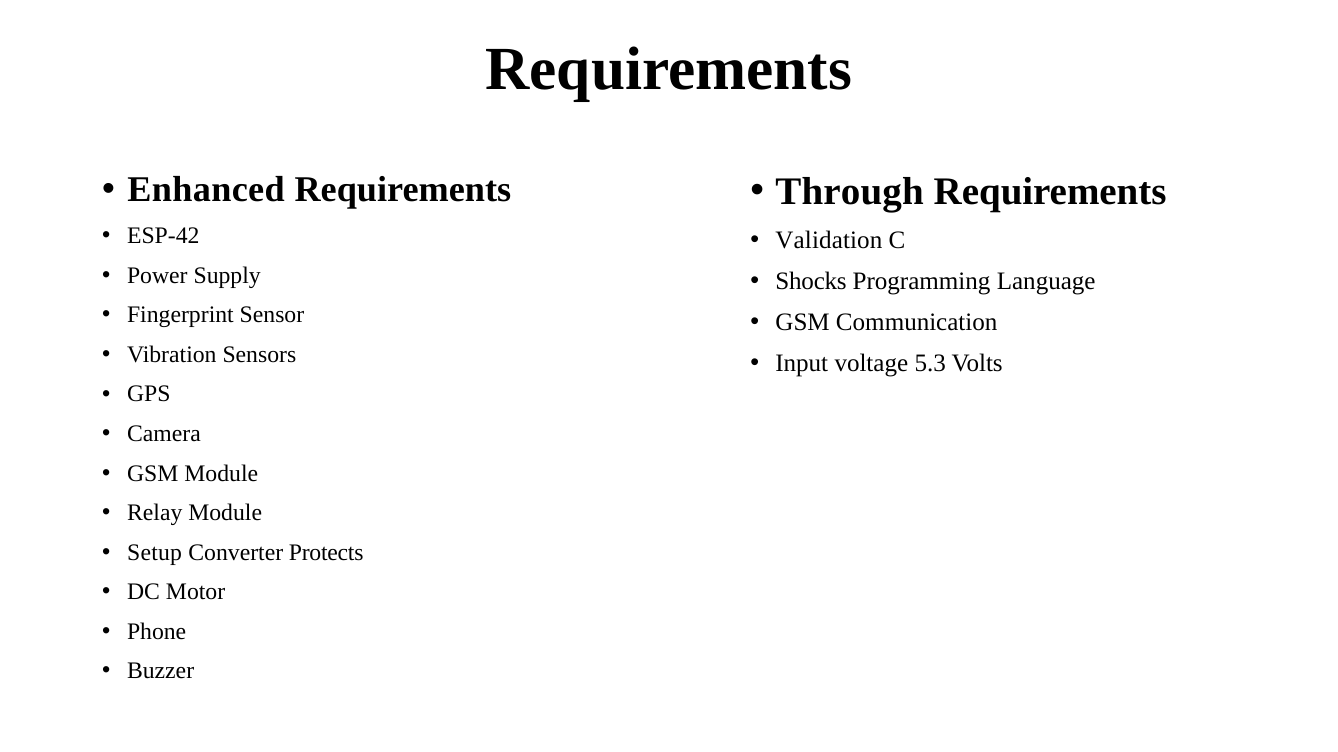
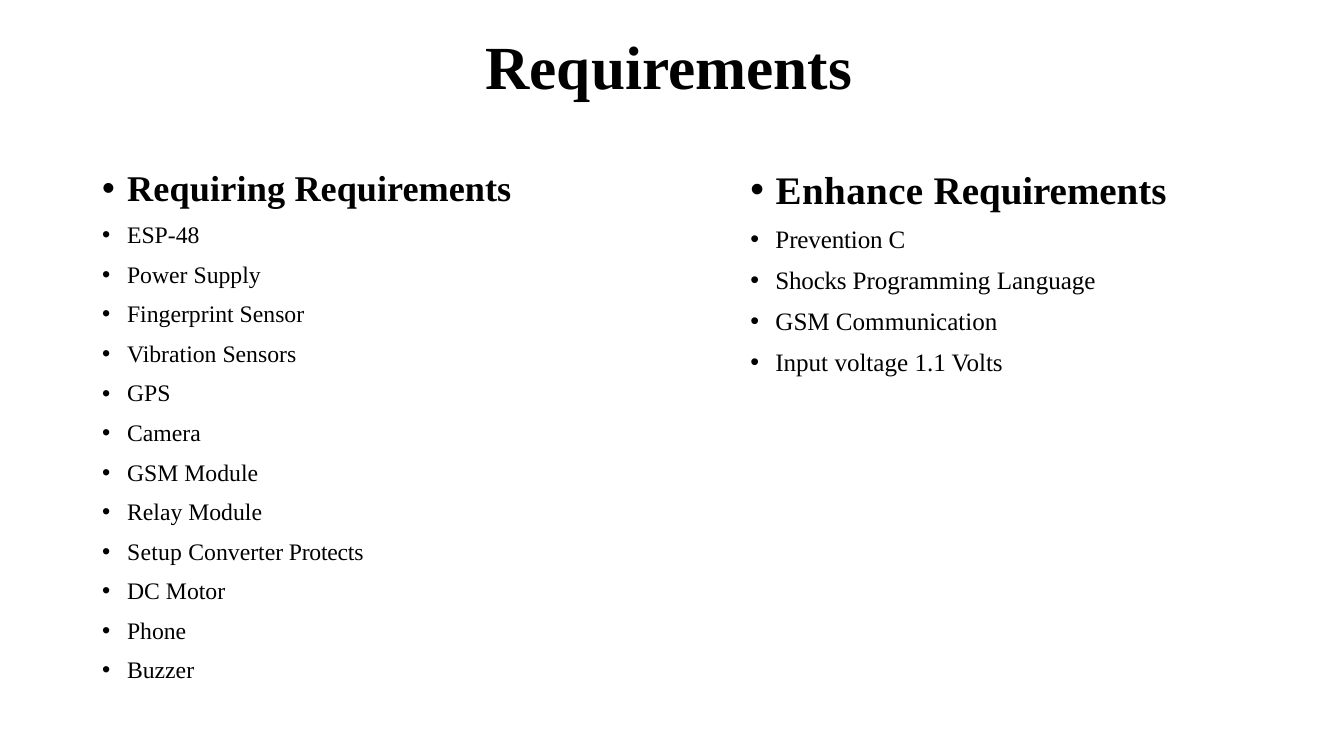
Enhanced: Enhanced -> Requiring
Through: Through -> Enhance
ESP-42: ESP-42 -> ESP-48
Validation: Validation -> Prevention
5.3: 5.3 -> 1.1
